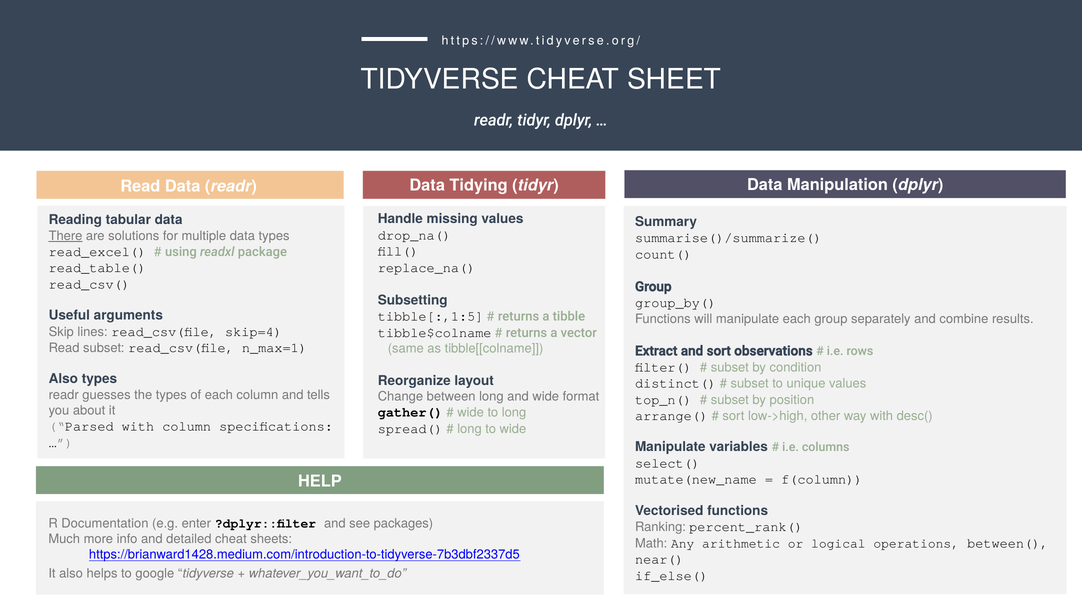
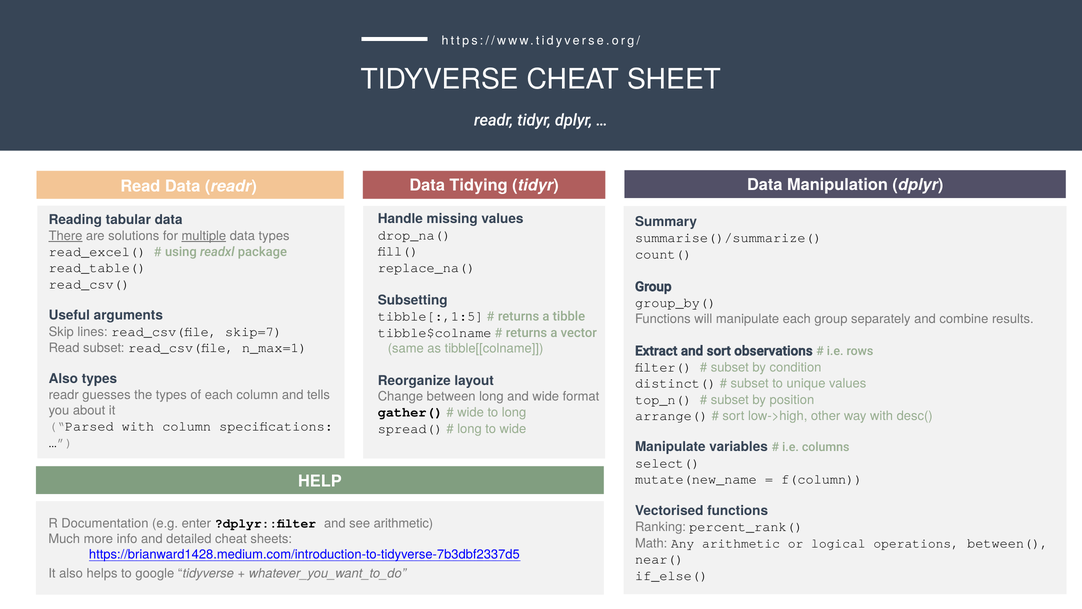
multiple underline: none -> present
skip=4: skip=4 -> skip=7
see packages: packages -> arithmetic
